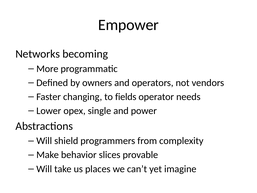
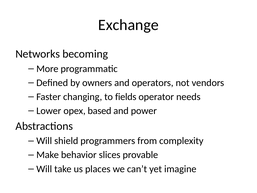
Empower: Empower -> Exchange
single: single -> based
